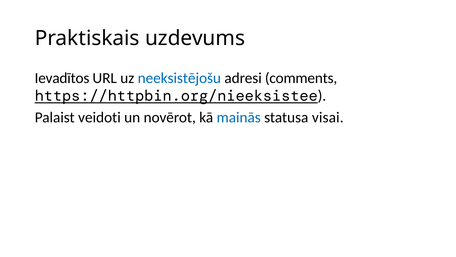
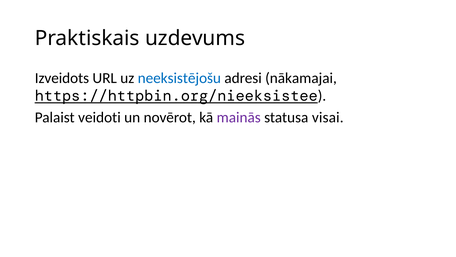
Ievadītos: Ievadītos -> Izveidots
comments: comments -> nākamajai
mainās colour: blue -> purple
